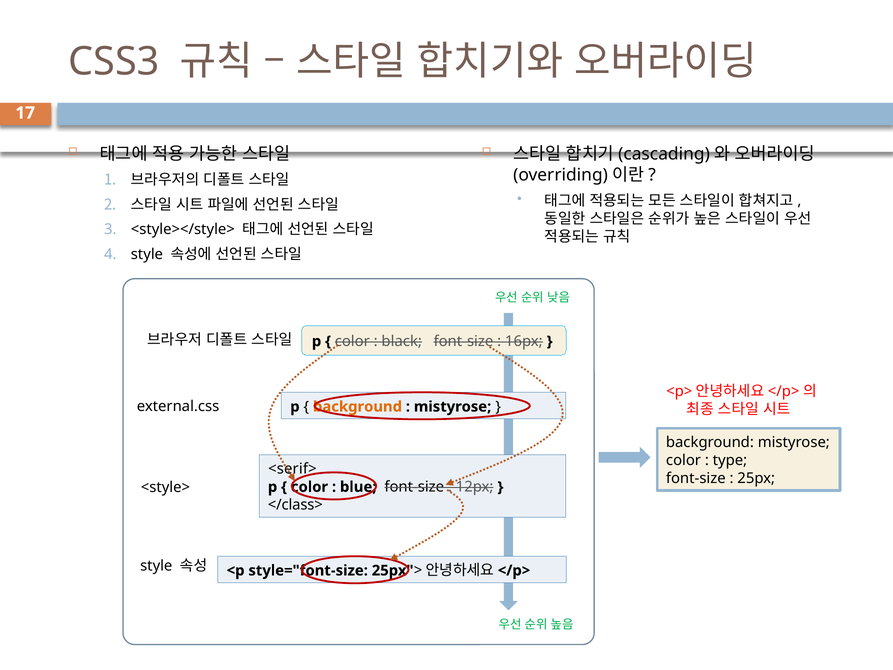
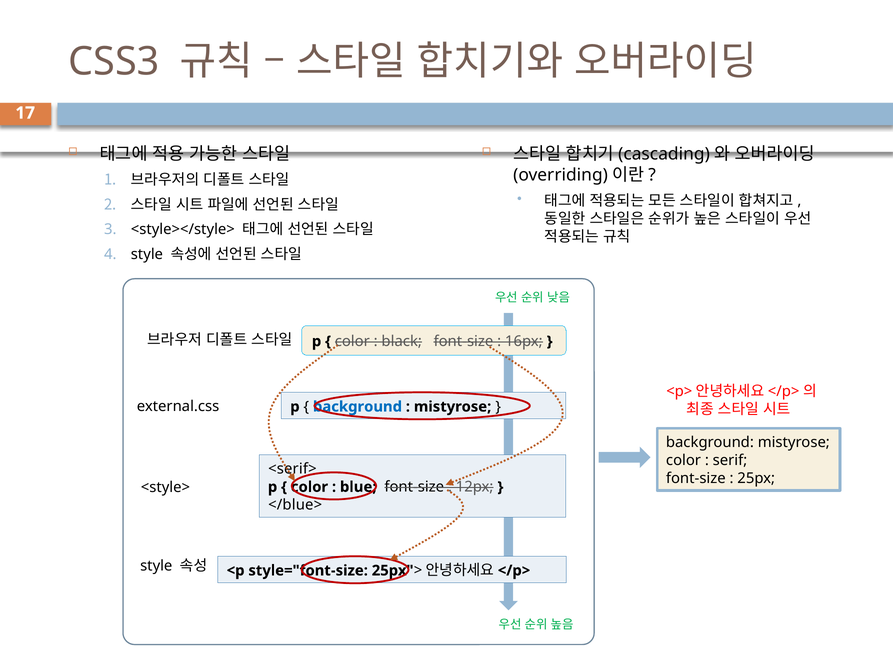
background at (358, 407) colour: orange -> blue
type: type -> serif
</class>: </class> -> </blue>
